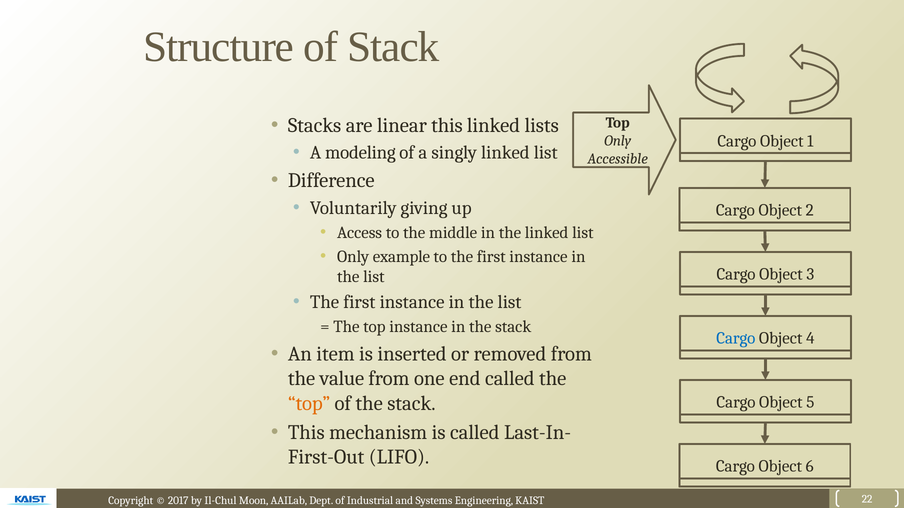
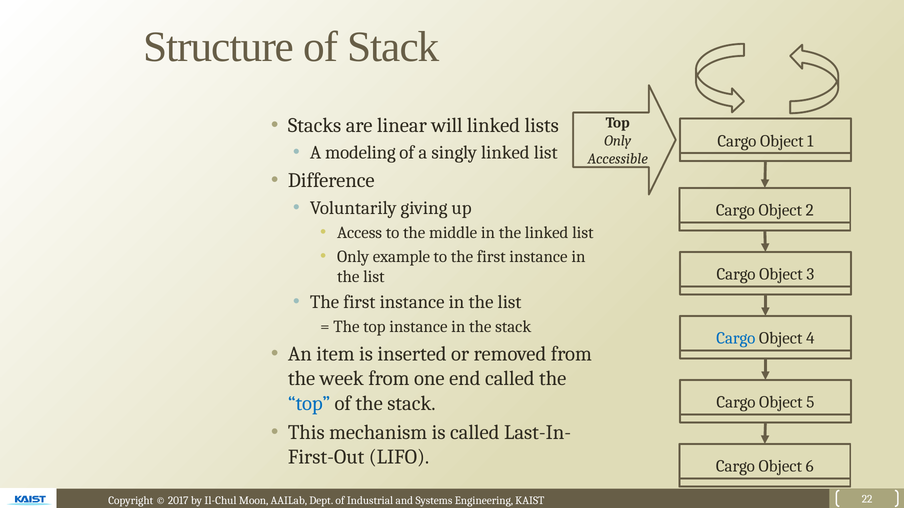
linear this: this -> will
value: value -> week
top at (309, 404) colour: orange -> blue
